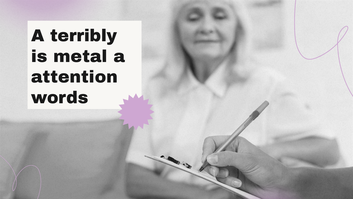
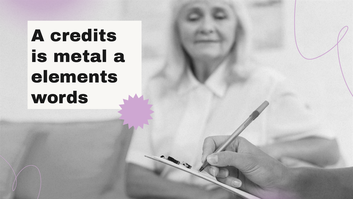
terribly: terribly -> credits
attention: attention -> elements
